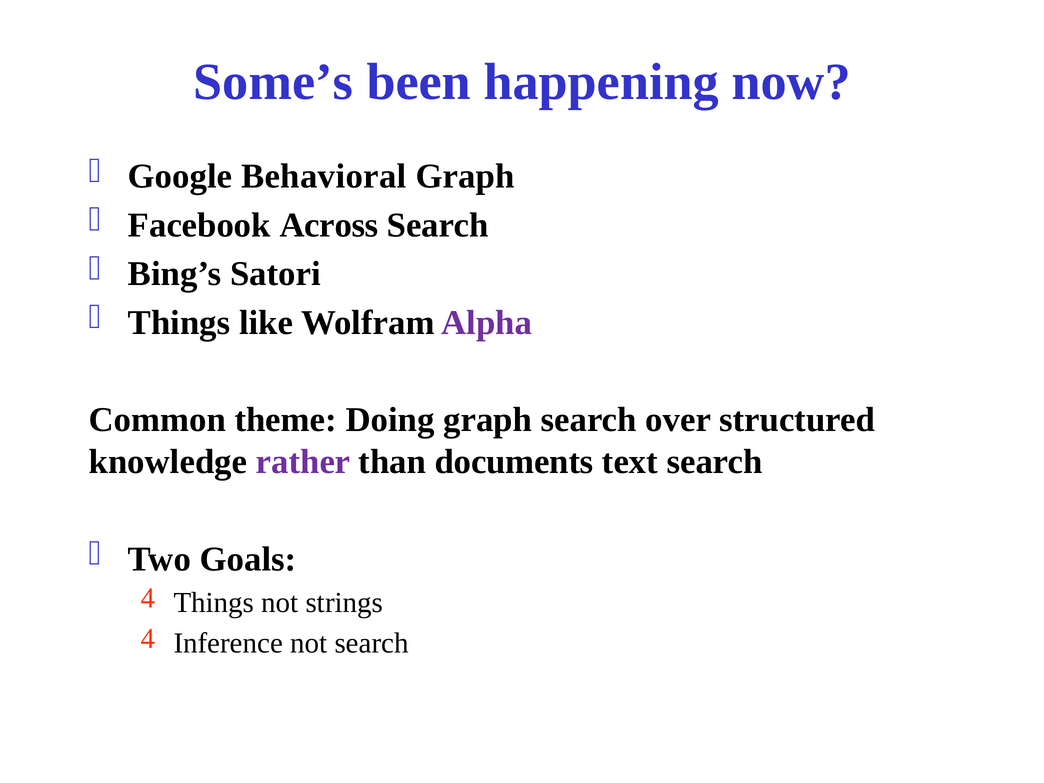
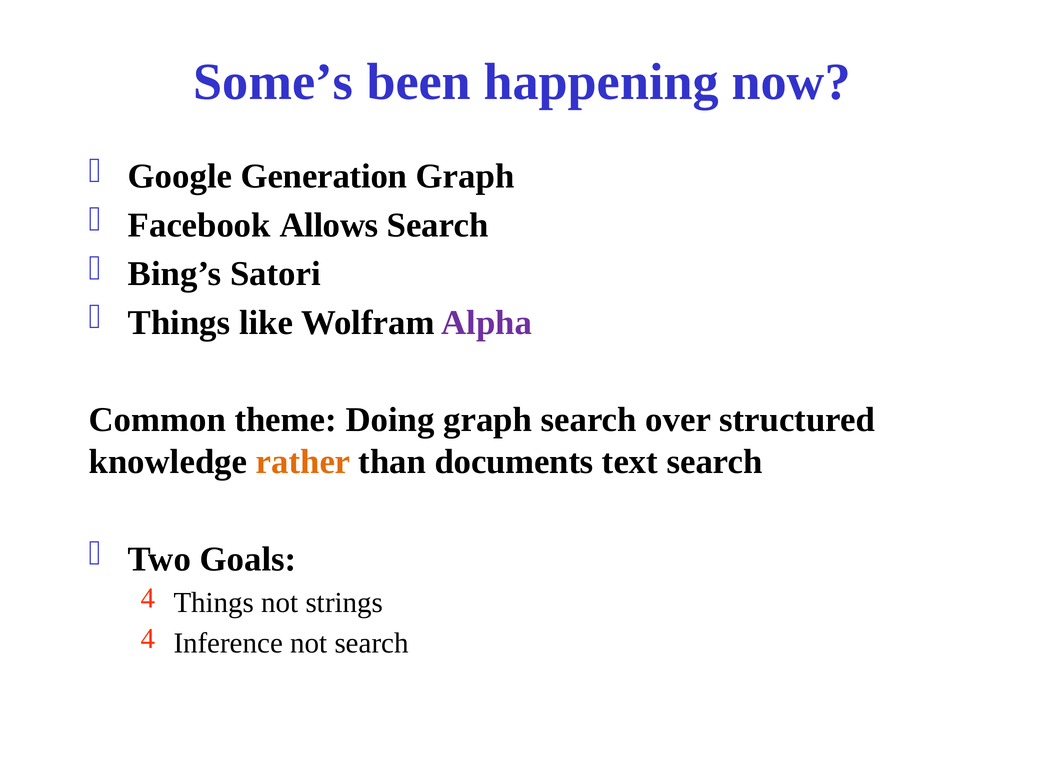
Behavioral: Behavioral -> Generation
Across: Across -> Allows
rather colour: purple -> orange
